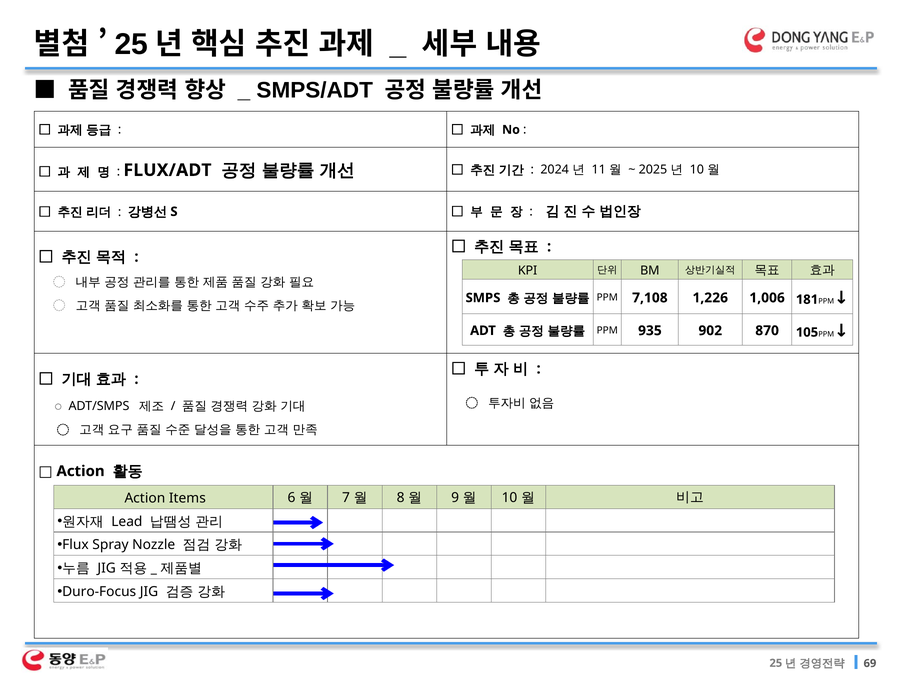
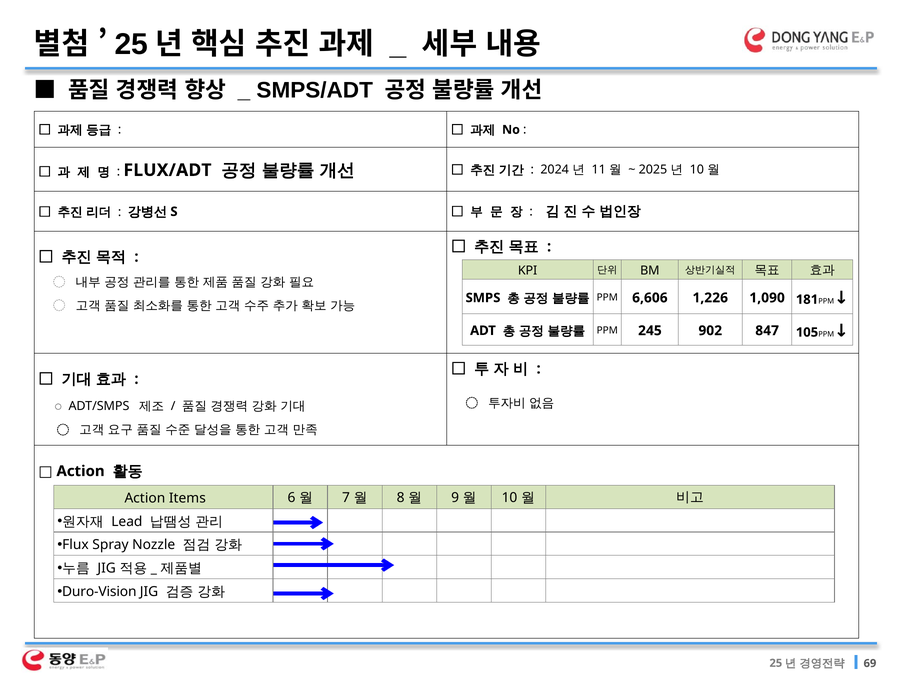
7,108: 7,108 -> 6,606
1,006: 1,006 -> 1,090
935: 935 -> 245
870: 870 -> 847
Duro-Focus: Duro-Focus -> Duro-Vision
